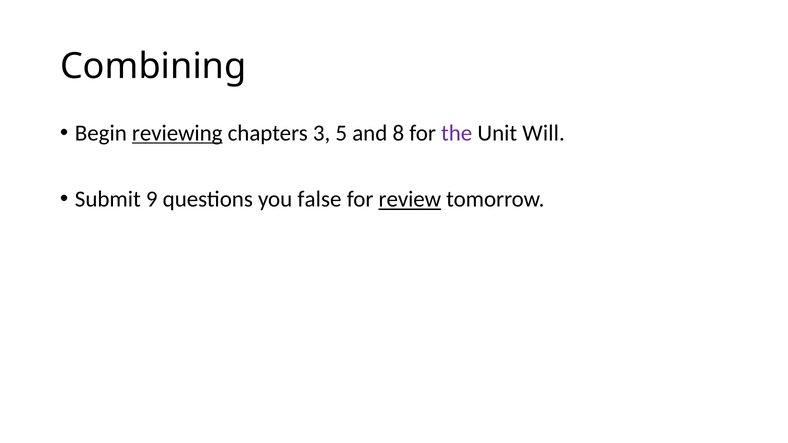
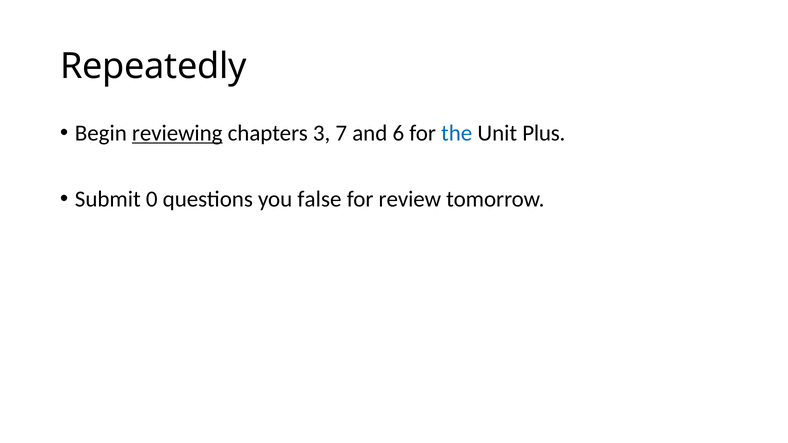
Combining: Combining -> Repeatedly
5: 5 -> 7
8: 8 -> 6
the colour: purple -> blue
Will: Will -> Plus
9: 9 -> 0
review underline: present -> none
